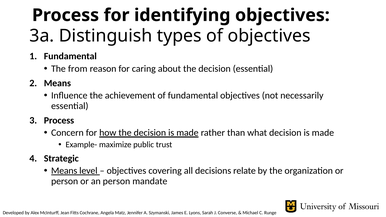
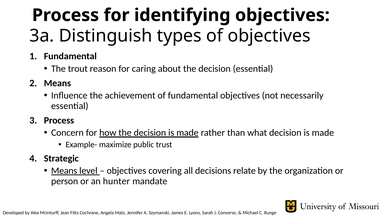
from: from -> trout
an person: person -> hunter
